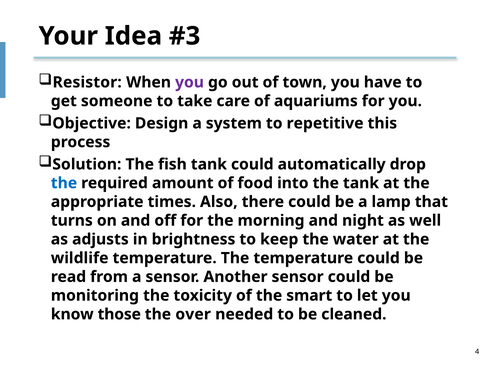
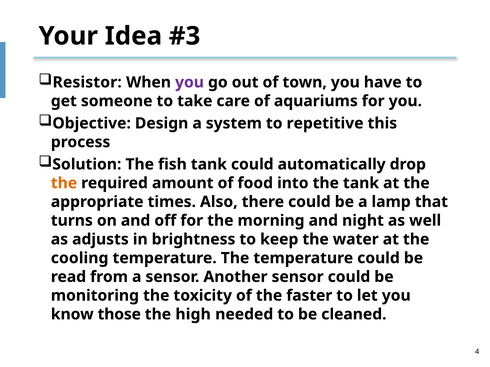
the at (64, 183) colour: blue -> orange
wildlife: wildlife -> cooling
smart: smart -> faster
over: over -> high
